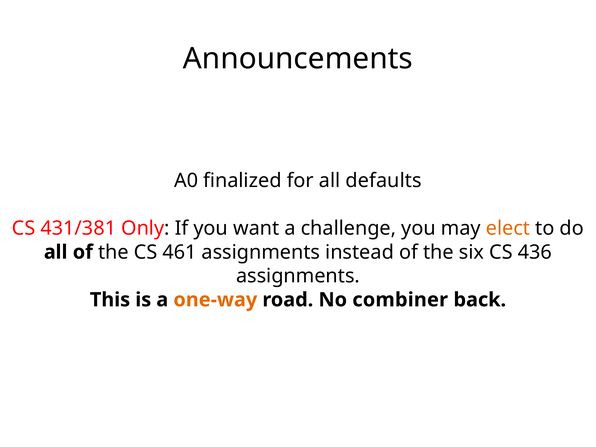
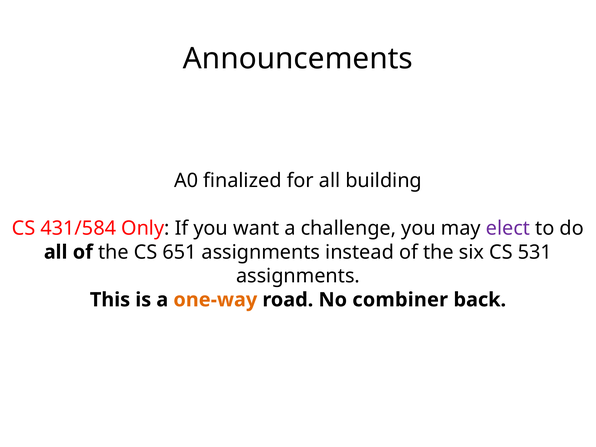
defaults: defaults -> building
431/381: 431/381 -> 431/584
elect colour: orange -> purple
461: 461 -> 651
436: 436 -> 531
